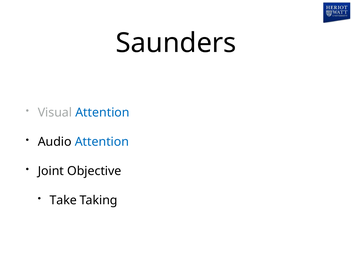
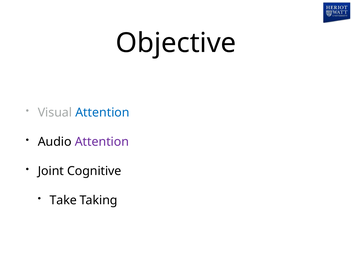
Saunders: Saunders -> Objective
Attention at (102, 142) colour: blue -> purple
Objective: Objective -> Cognitive
